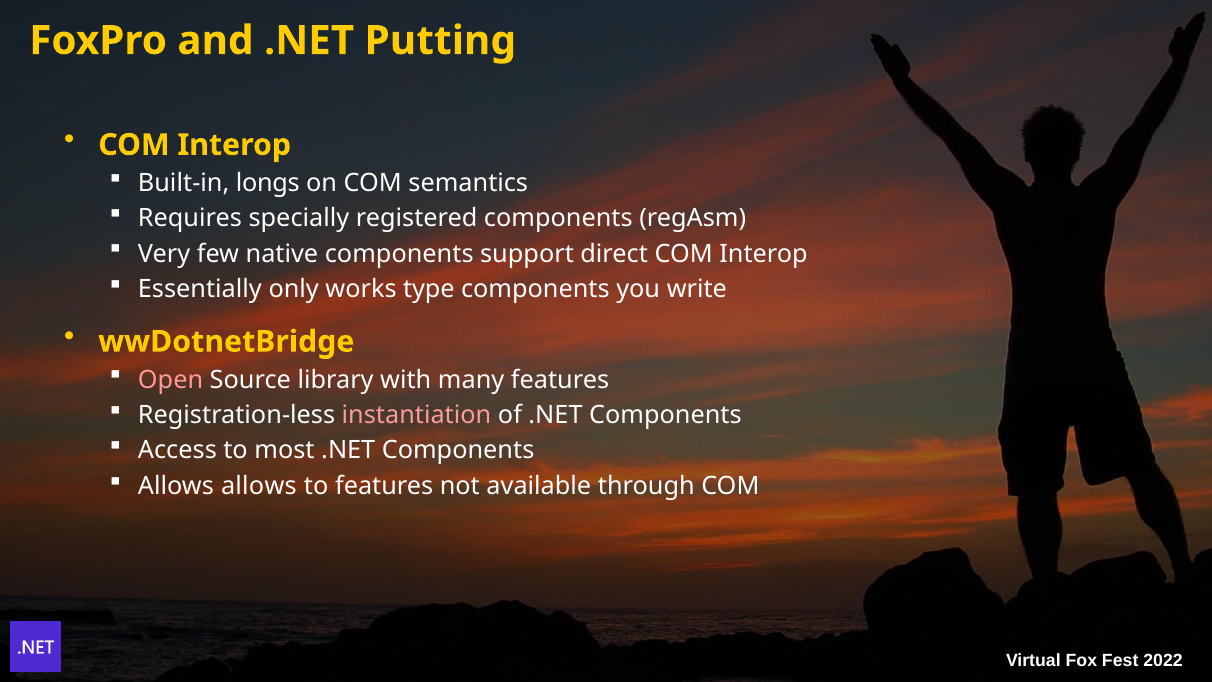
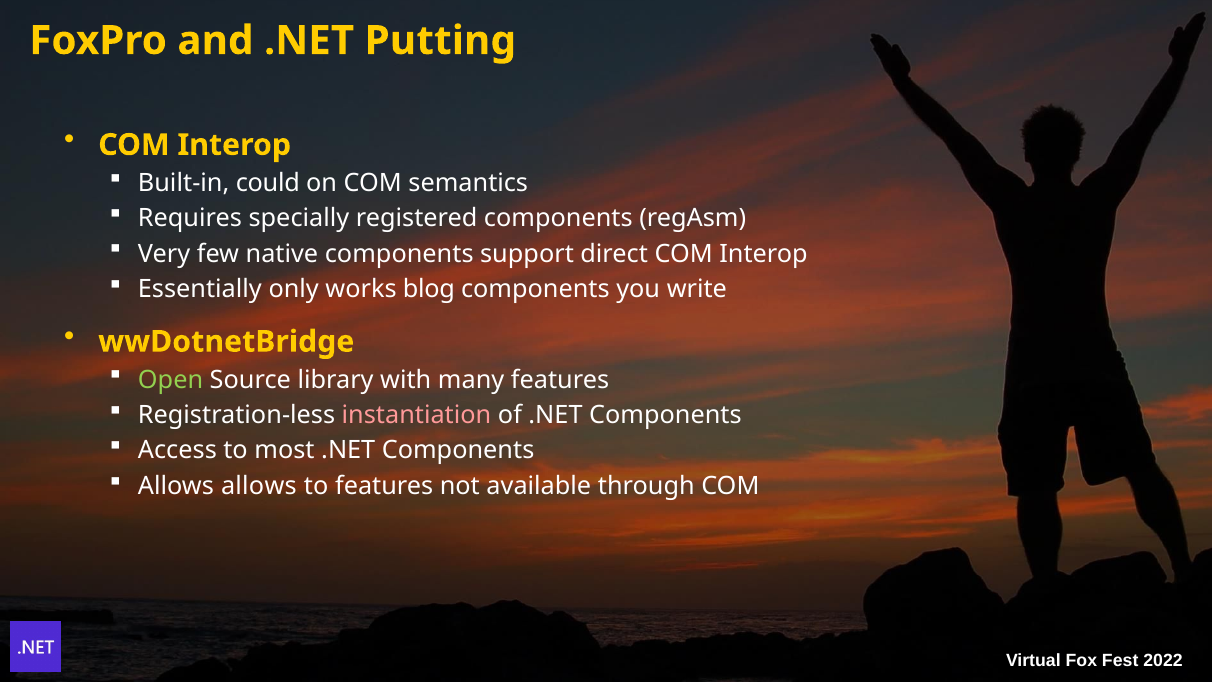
longs: longs -> could
type: type -> blog
Open colour: pink -> light green
